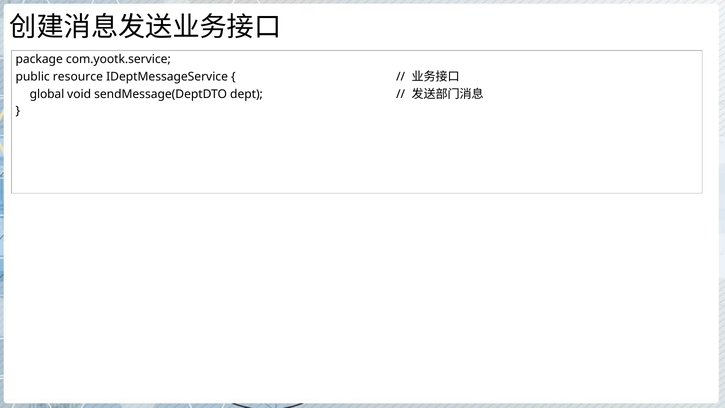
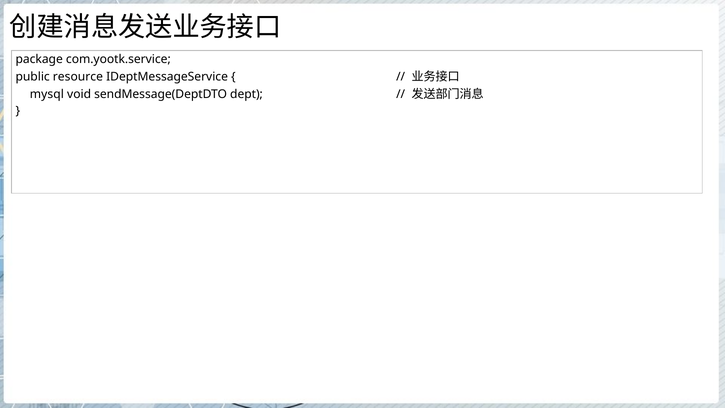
global: global -> mysql
